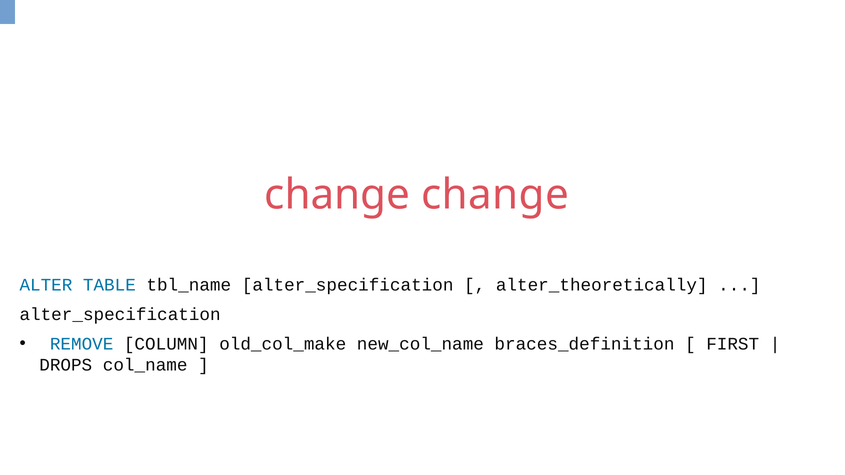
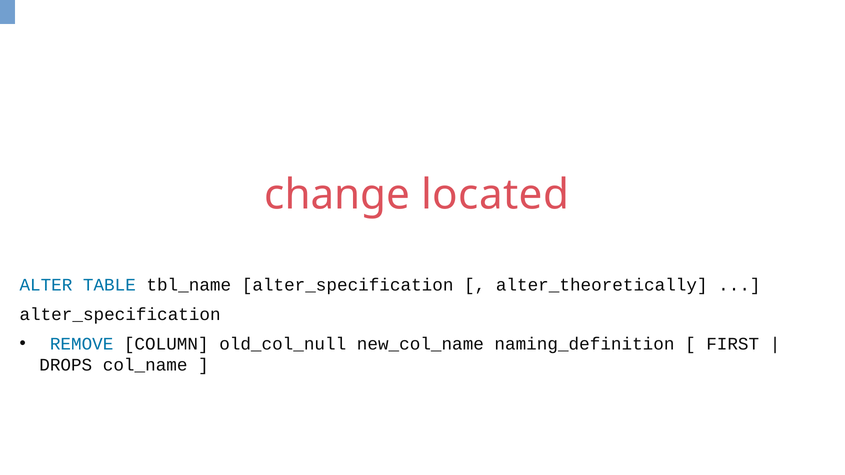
change change: change -> located
old_col_make: old_col_make -> old_col_null
braces_definition: braces_definition -> naming_definition
